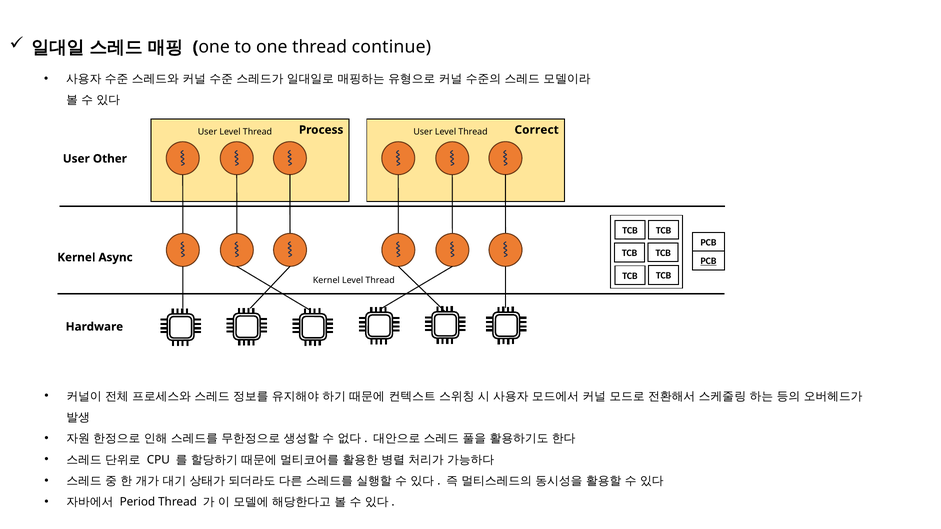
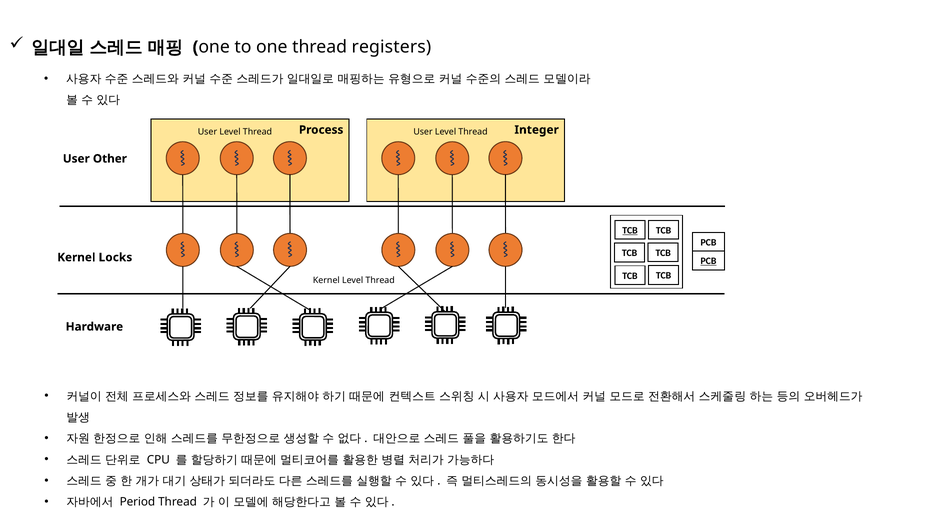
continue: continue -> registers
Correct: Correct -> Integer
TCB at (630, 231) underline: none -> present
Async: Async -> Locks
